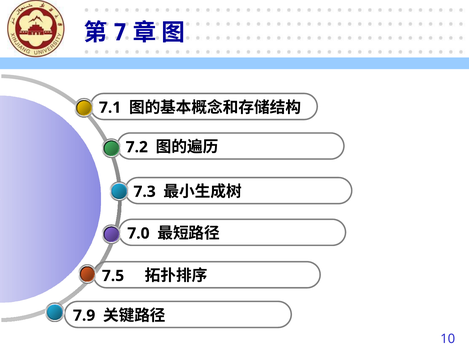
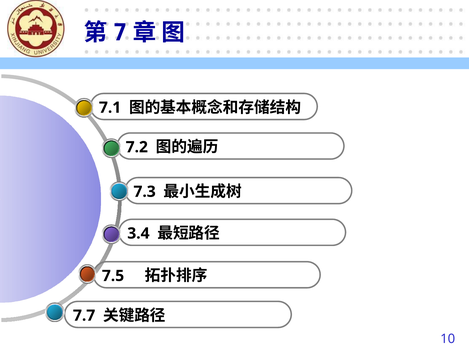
7.0: 7.0 -> 3.4
7.9: 7.9 -> 7.7
